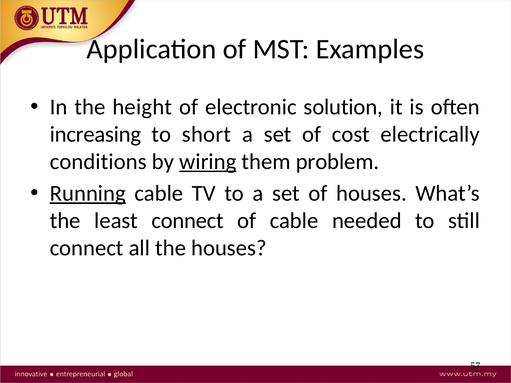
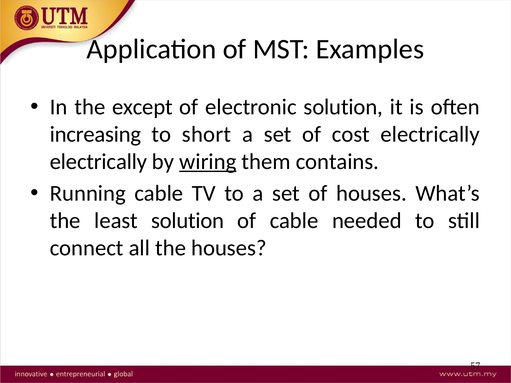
height: height -> except
conditions at (98, 162): conditions -> electrically
problem: problem -> contains
Running underline: present -> none
least connect: connect -> solution
